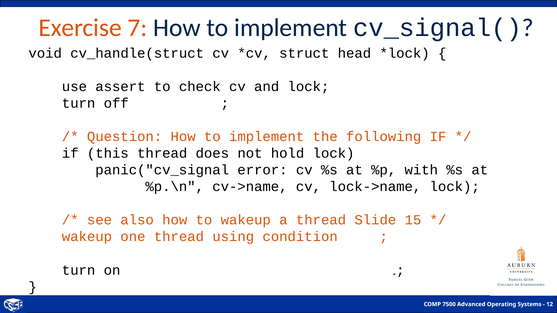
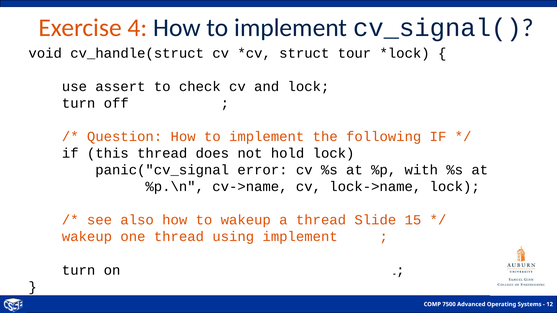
7: 7 -> 4
head: head -> tour
using condition: condition -> implement
